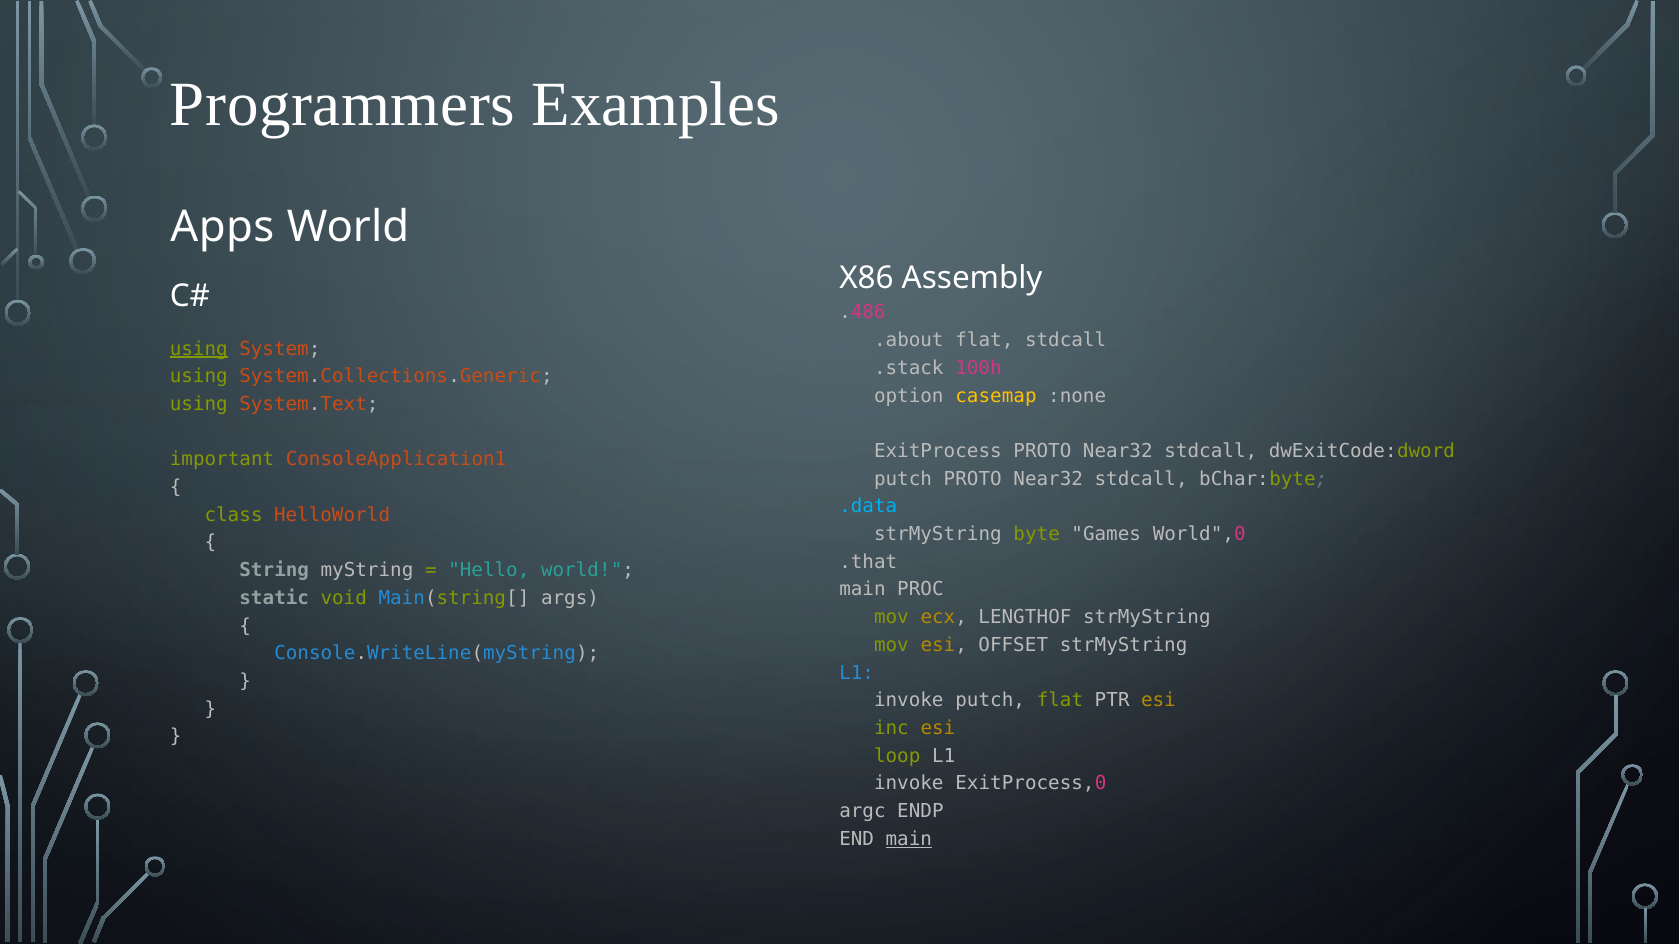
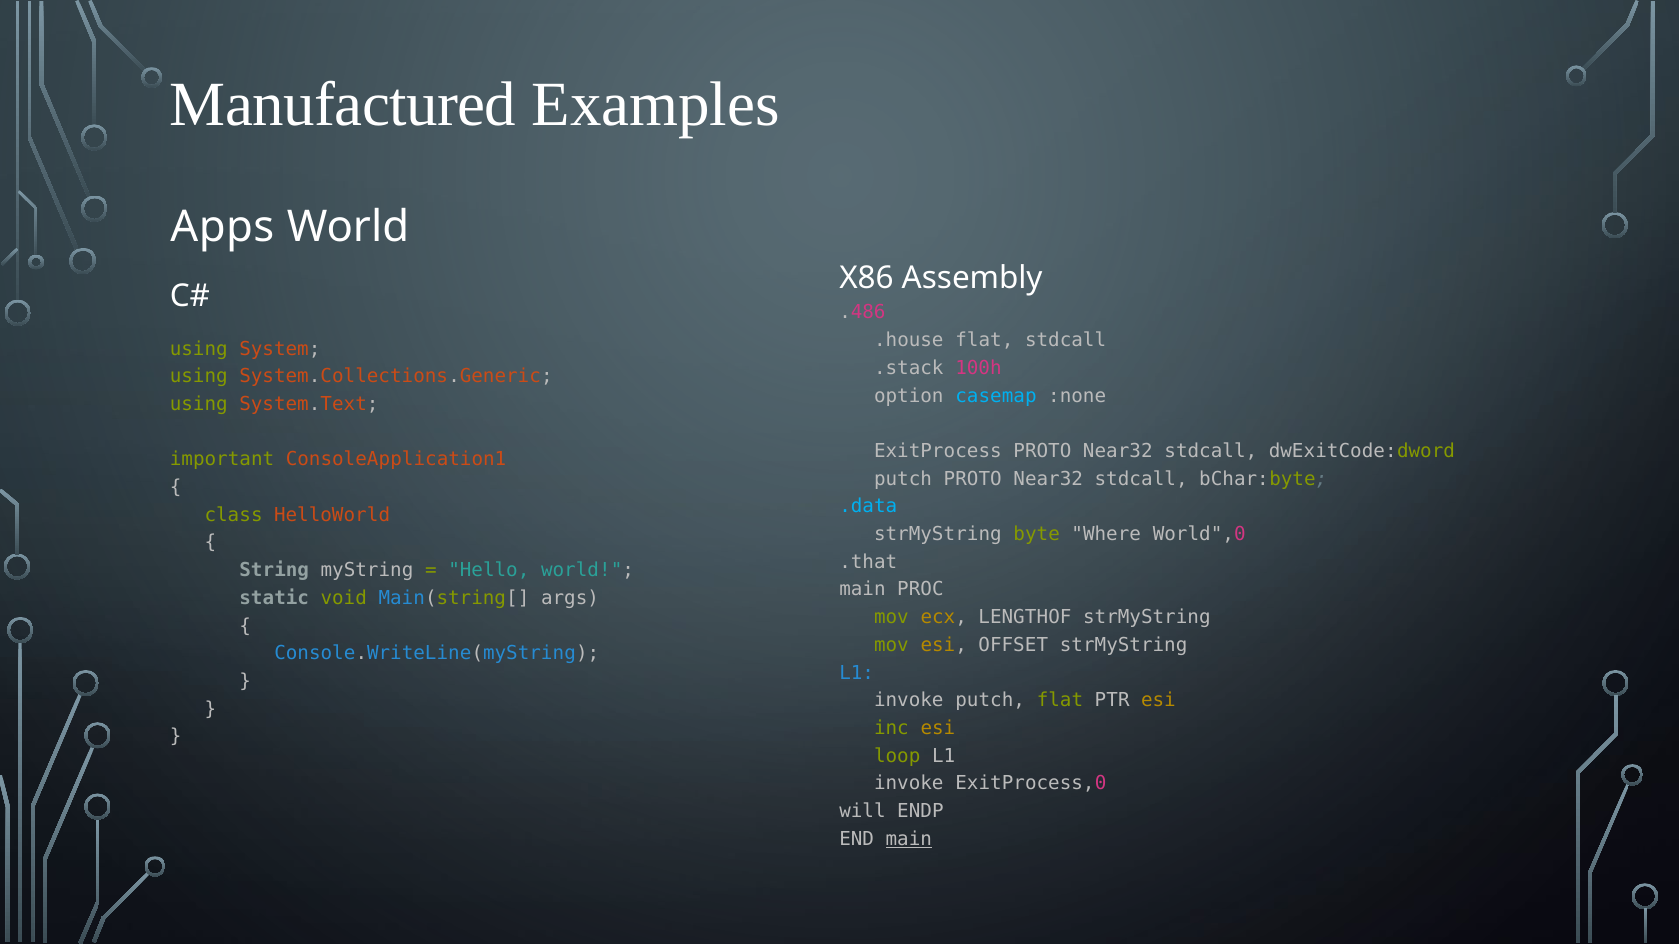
Programmers: Programmers -> Manufactured
.about: .about -> .house
using at (199, 349) underline: present -> none
casemap colour: yellow -> light blue
Games: Games -> Where
argc: argc -> will
